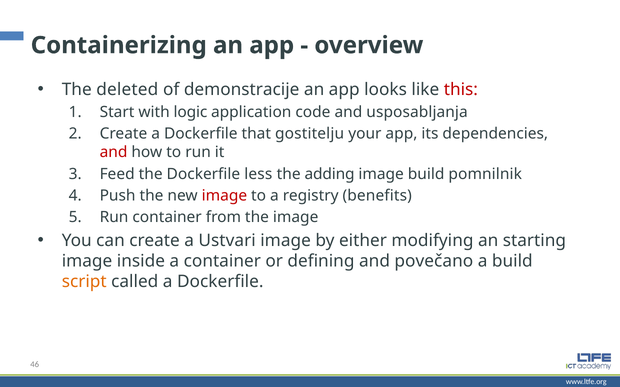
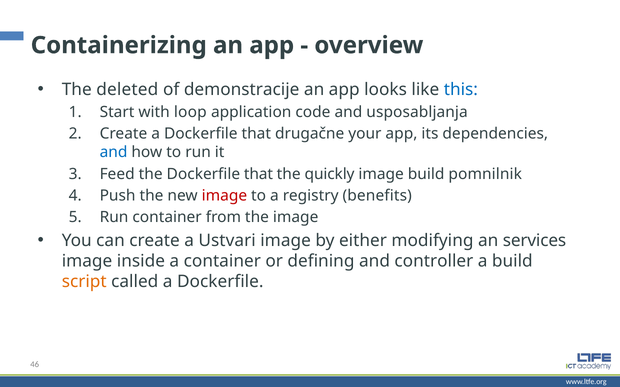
this colour: red -> blue
logic: logic -> loop
gostitelju: gostitelju -> drugačne
and at (114, 152) colour: red -> blue
the Dockerfile less: less -> that
adding: adding -> quickly
starting: starting -> services
povečano: povečano -> controller
